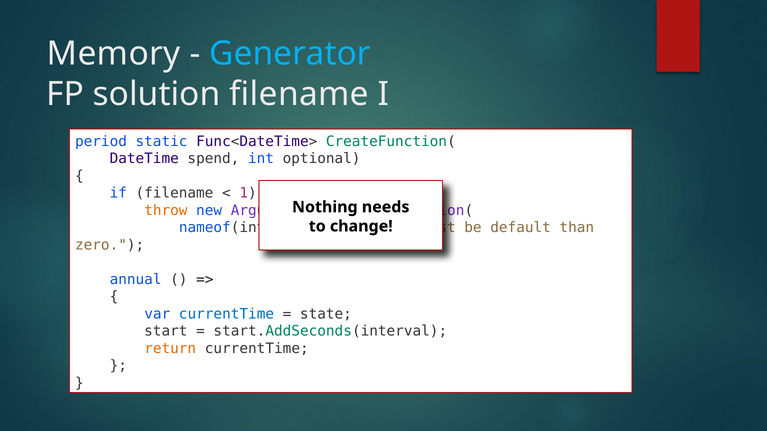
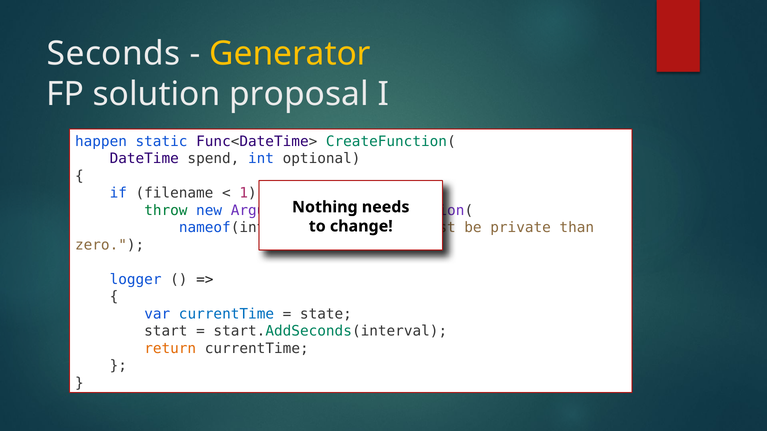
Memory: Memory -> Seconds
Generator colour: light blue -> yellow
solution filename: filename -> proposal
period: period -> happen
throw colour: orange -> green
default: default -> private
annual: annual -> logger
